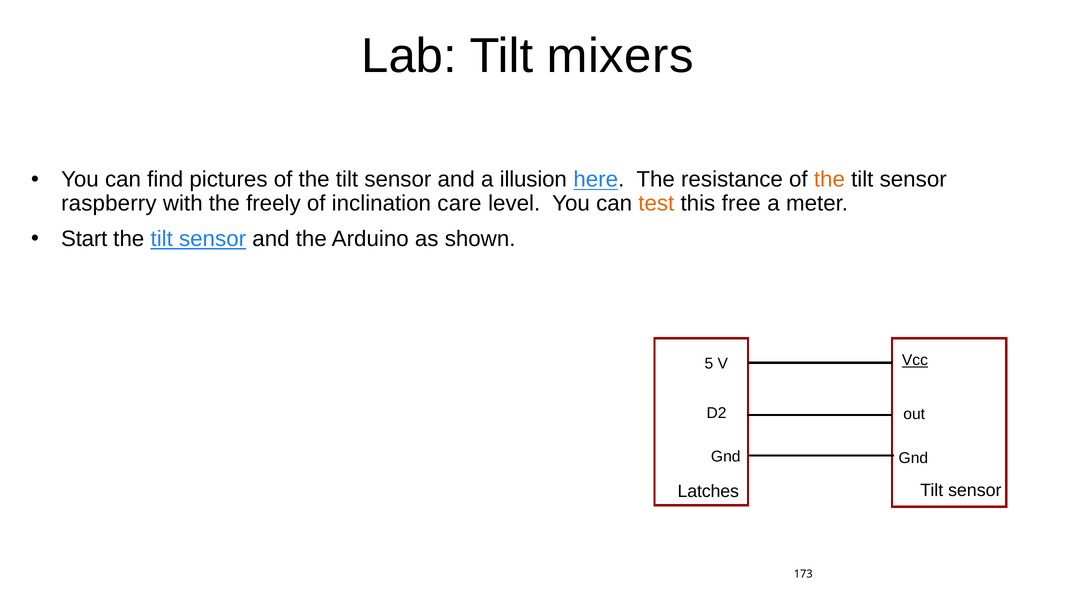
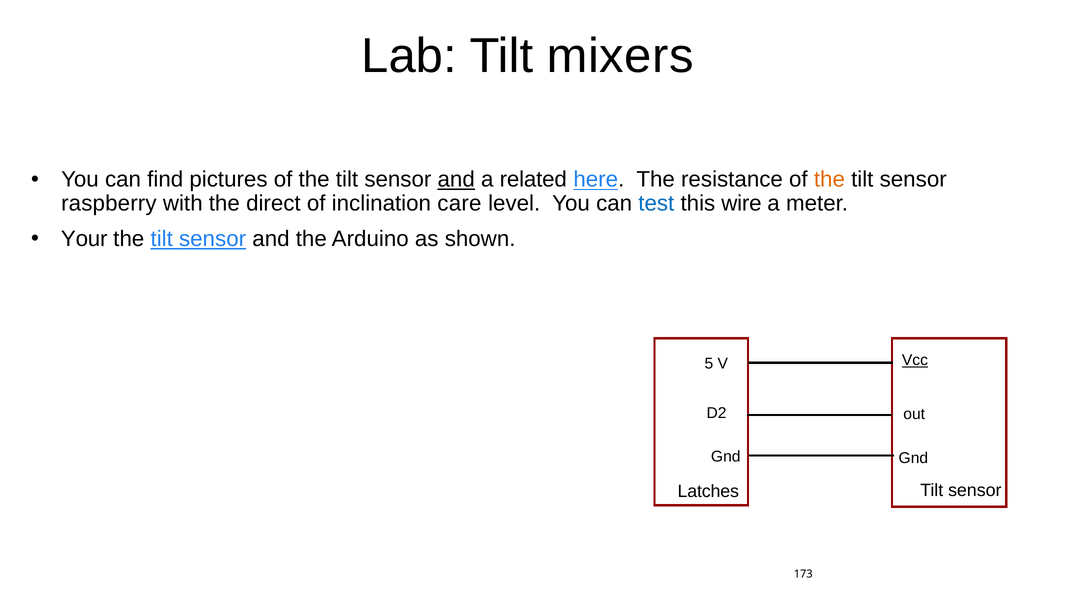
and at (456, 180) underline: none -> present
illusion: illusion -> related
freely: freely -> direct
test colour: orange -> blue
free: free -> wire
Start: Start -> Your
